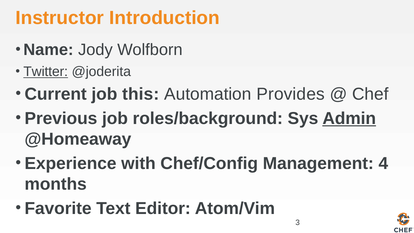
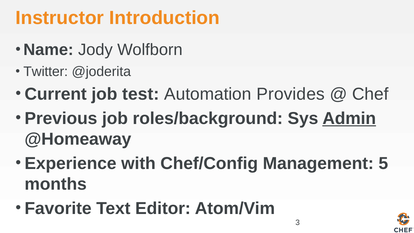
Twitter underline: present -> none
this: this -> test
4: 4 -> 5
